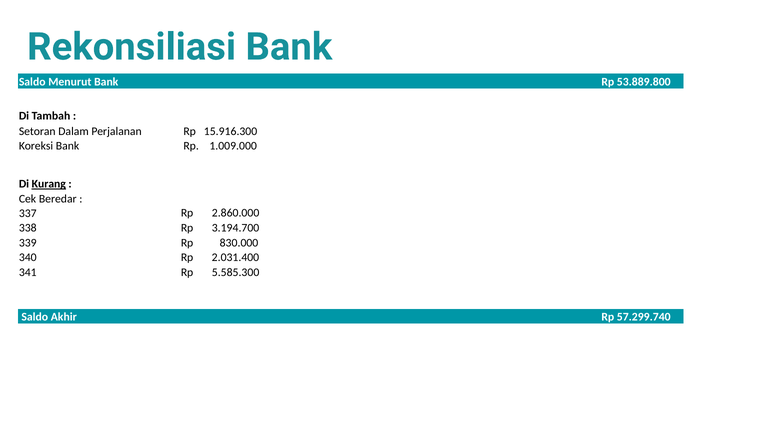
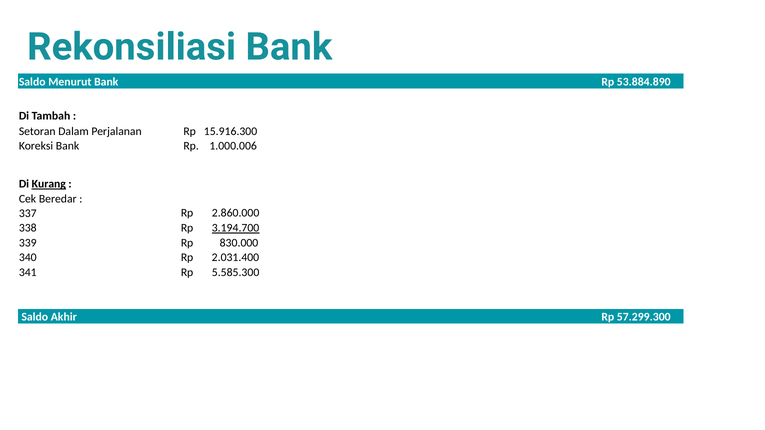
53.889.800: 53.889.800 -> 53.884.890
1.009.000: 1.009.000 -> 1.000.006
3.194.700 underline: none -> present
57.299.740: 57.299.740 -> 57.299.300
